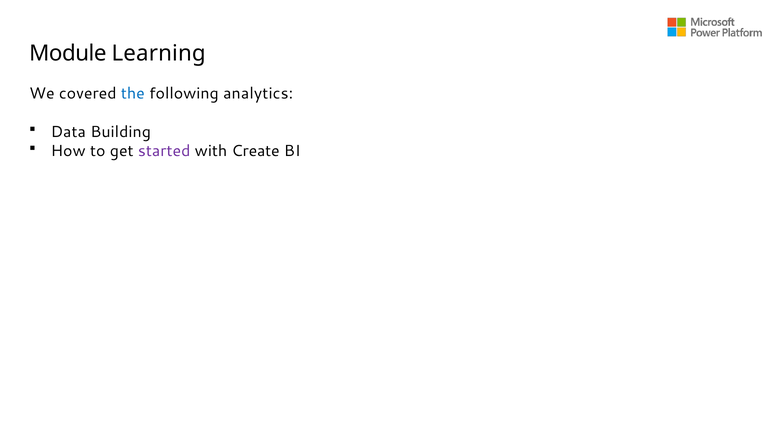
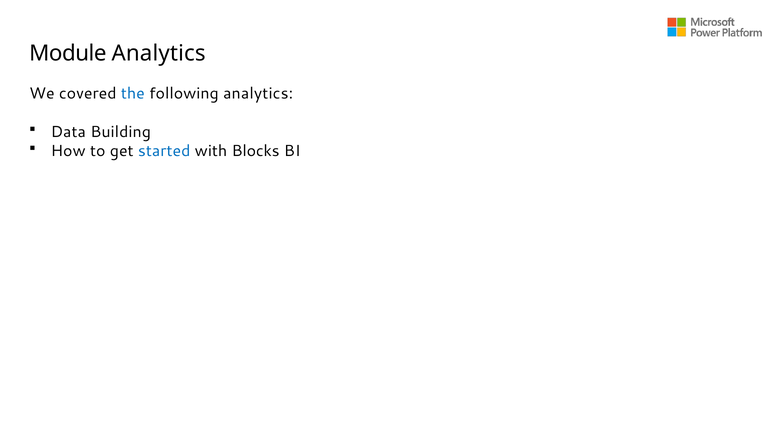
Module Learning: Learning -> Analytics
started colour: purple -> blue
Create: Create -> Blocks
